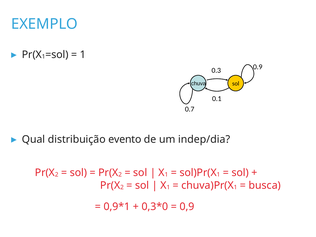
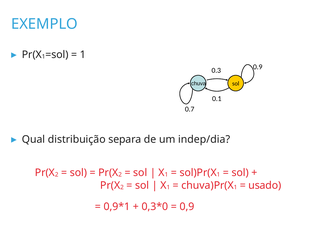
evento: evento -> separa
busca: busca -> usado
